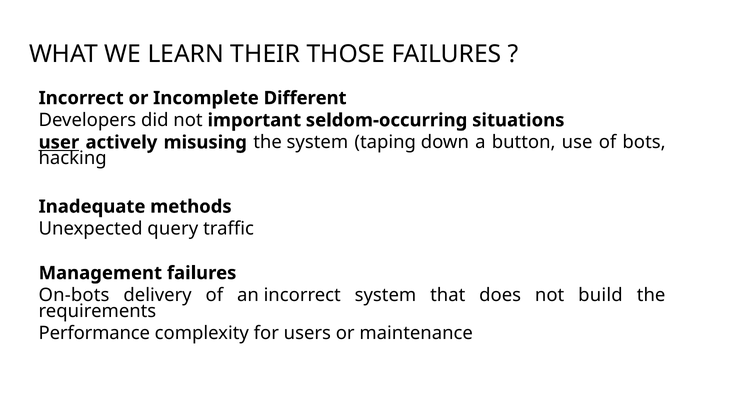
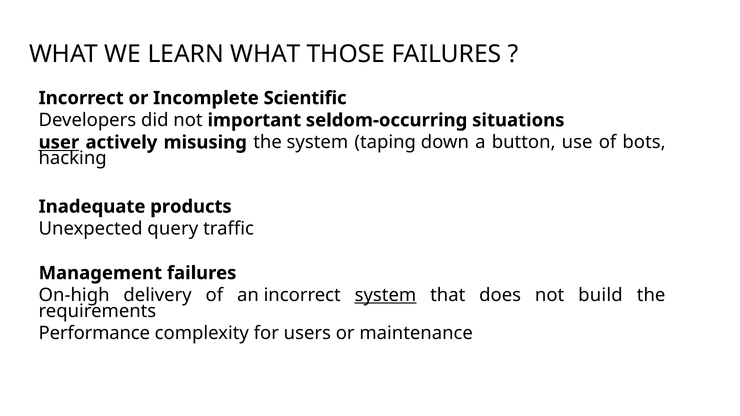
LEARN THEIR: THEIR -> WHAT
Different: Different -> Scientific
methods: methods -> products
On-bots: On-bots -> On-high
system at (385, 295) underline: none -> present
